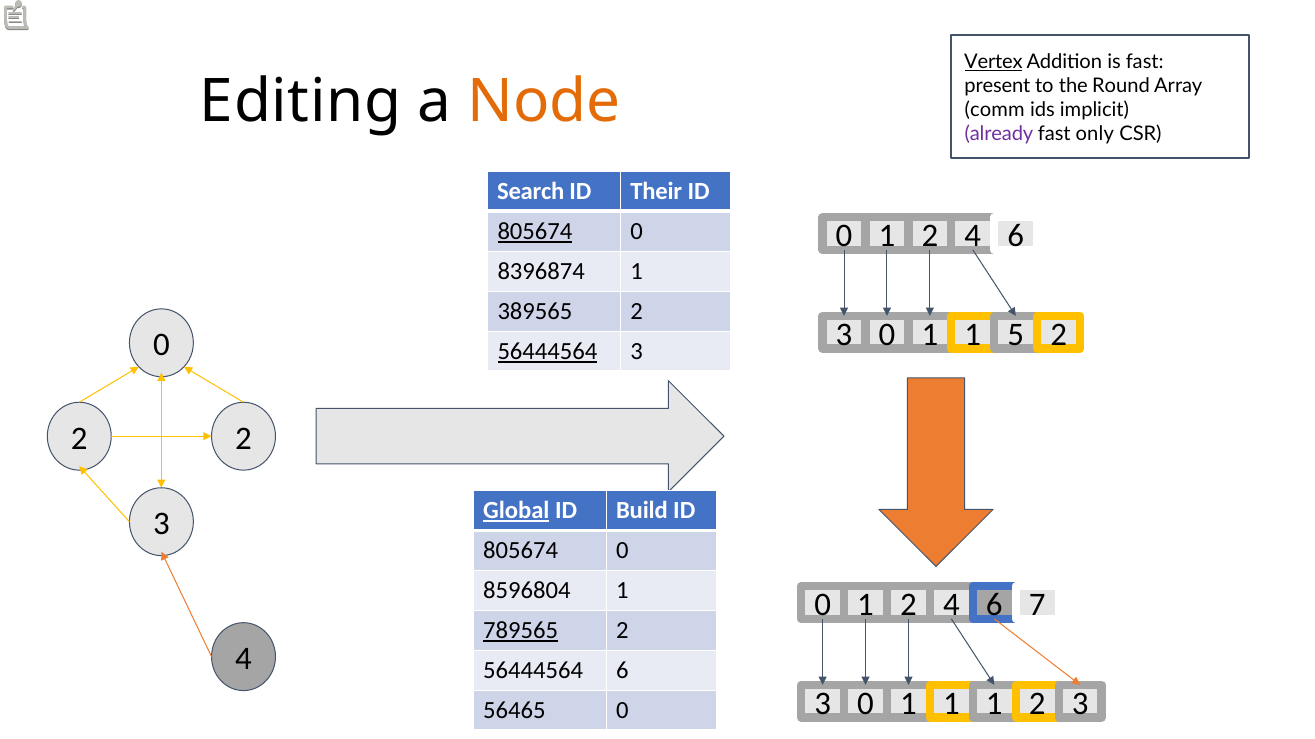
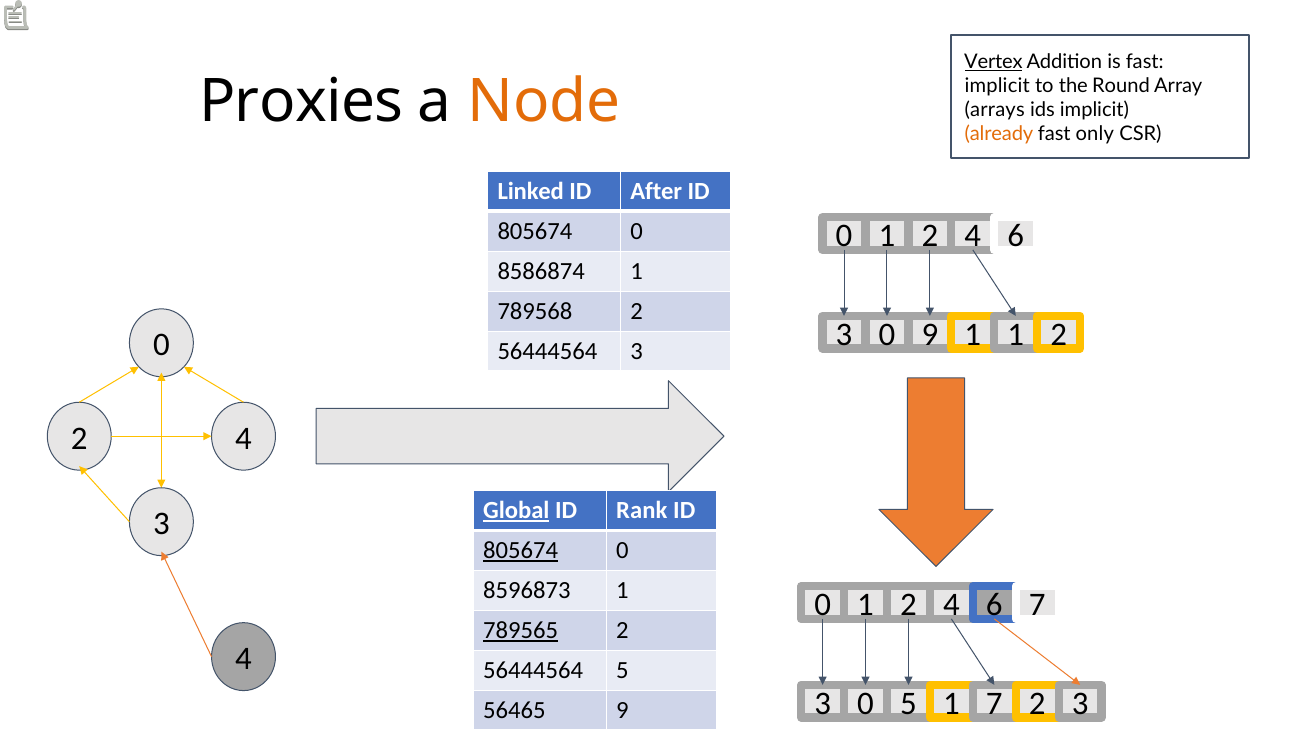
present at (997, 86): present -> implicit
Editing: Editing -> Proxies
comm: comm -> arrays
already colour: purple -> orange
Search: Search -> Linked
Their: Their -> After
805674 at (535, 232) underline: present -> none
8396874: 8396874 -> 8586874
389565: 389565 -> 789568
1 at (930, 335): 1 -> 9
1 5: 5 -> 1
56444564 at (547, 352) underline: present -> none
2 at (243, 439): 2 -> 4
Build: Build -> Rank
805674 at (521, 551) underline: none -> present
8596804: 8596804 -> 8596873
56444564 6: 6 -> 5
1 at (908, 704): 1 -> 5
1 1: 1 -> 7
56465 0: 0 -> 9
